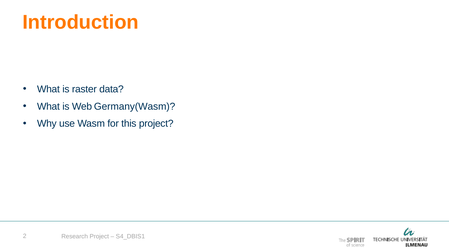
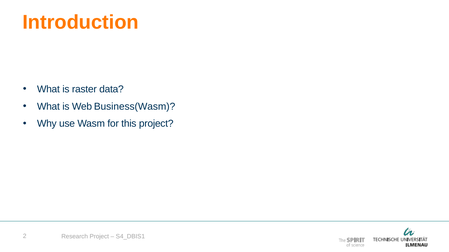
Germany(Wasm: Germany(Wasm -> Business(Wasm
